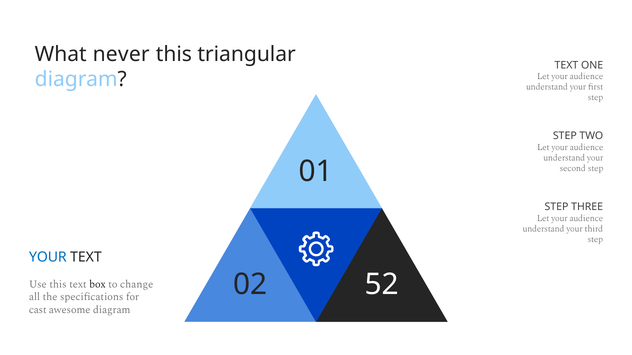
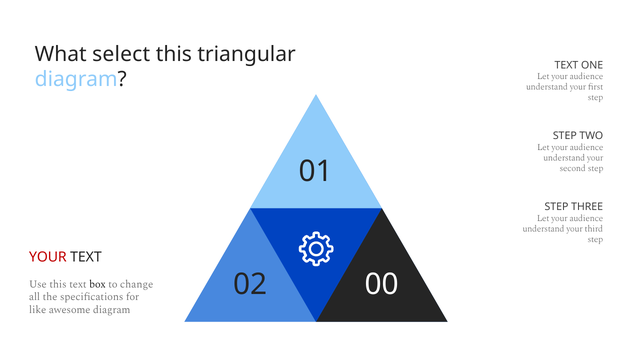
never: never -> select
YOUR at (48, 258) colour: blue -> red
52: 52 -> 00
cast: cast -> like
